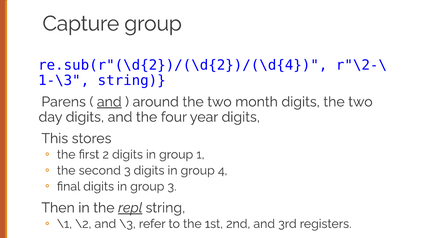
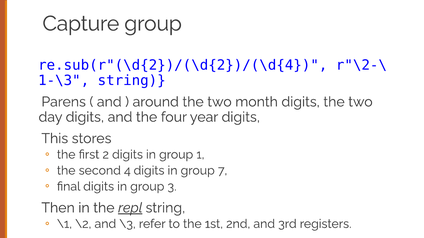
and at (109, 102) underline: present -> none
second 3: 3 -> 4
4: 4 -> 7
